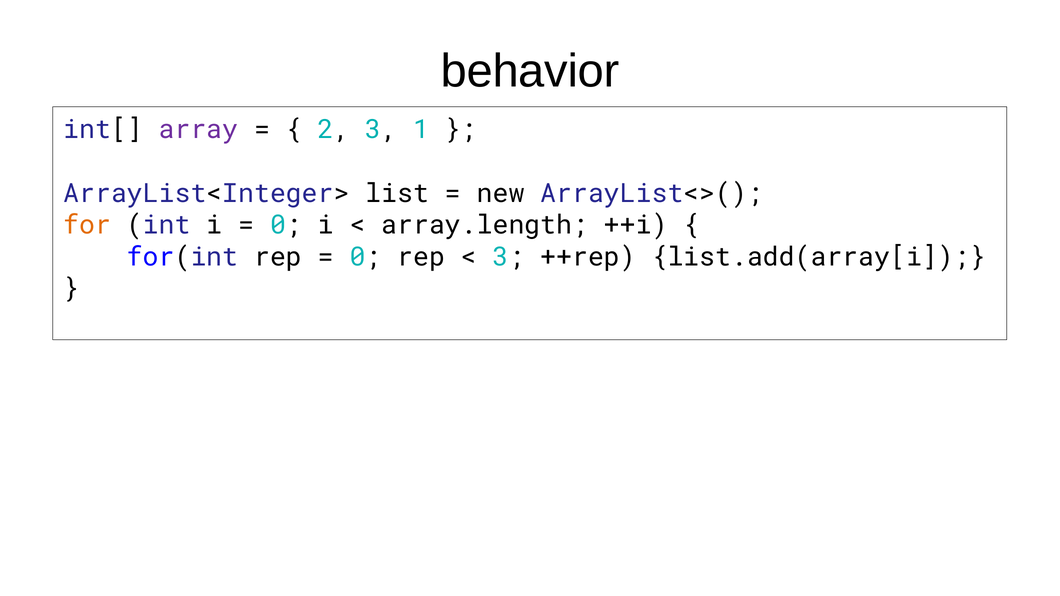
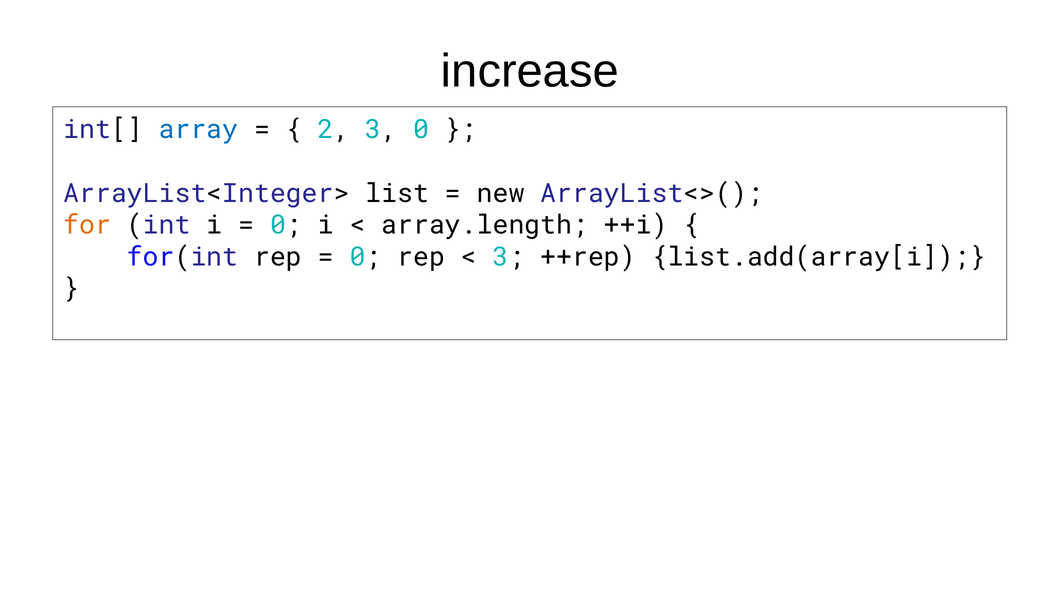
behavior: behavior -> increase
array colour: purple -> blue
3 1: 1 -> 0
